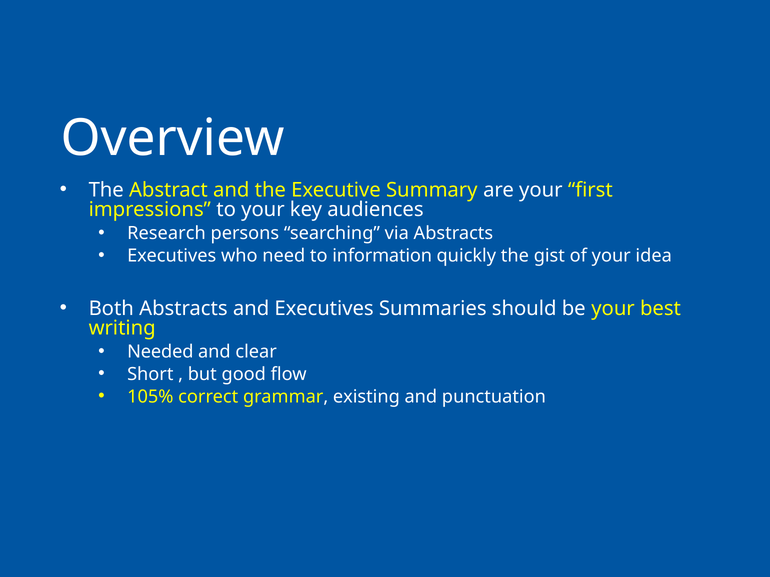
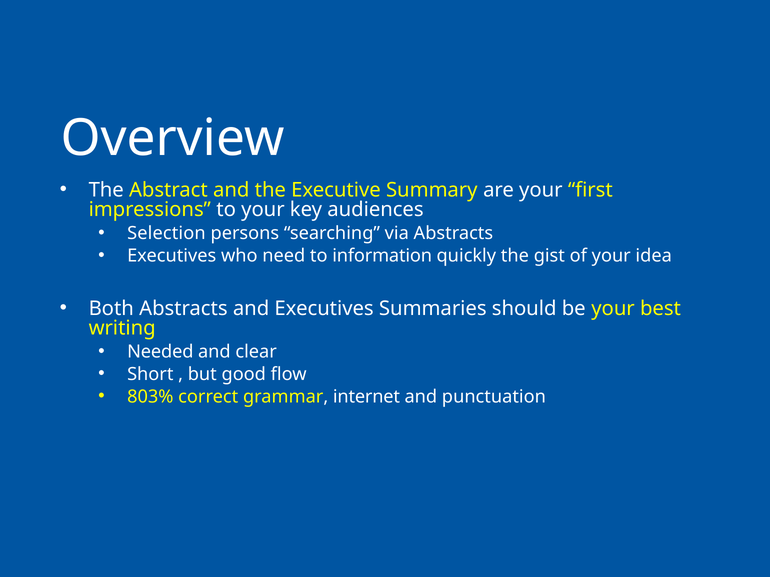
Research: Research -> Selection
105%: 105% -> 803%
existing: existing -> internet
